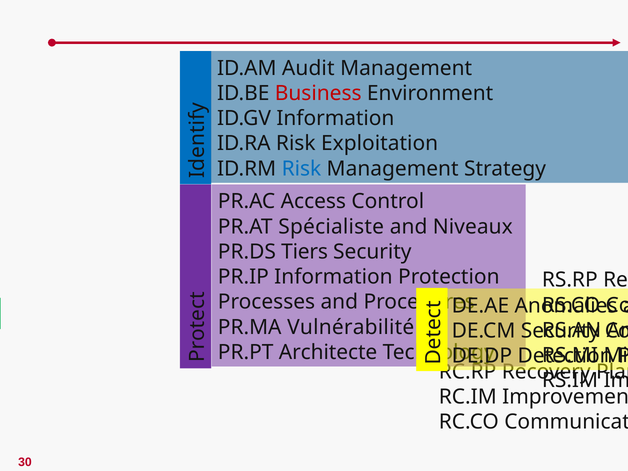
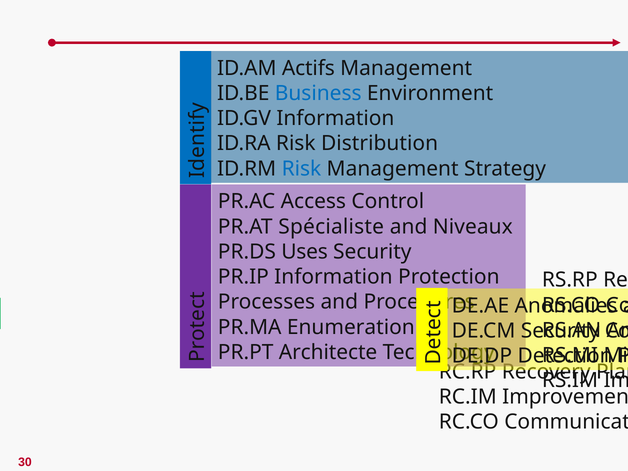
Audit: Audit -> Actifs
Business colour: red -> blue
Exploitation: Exploitation -> Distribution
Tiers: Tiers -> Uses
Vulnérabilité: Vulnérabilité -> Enumeration
